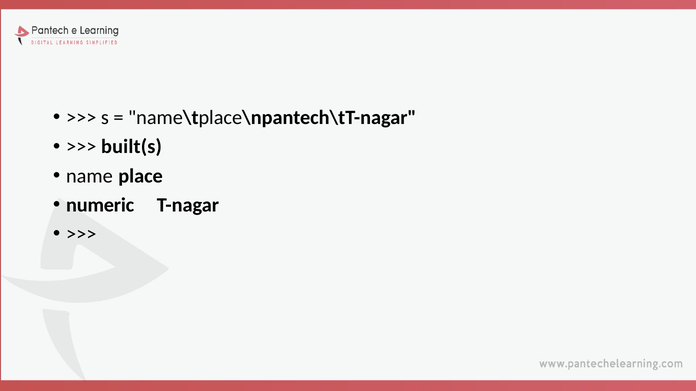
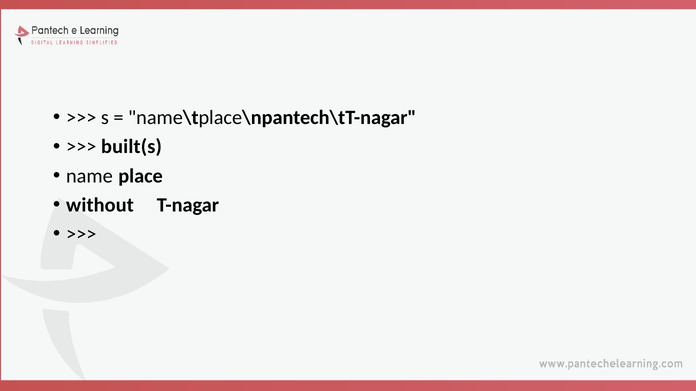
numeric: numeric -> without
